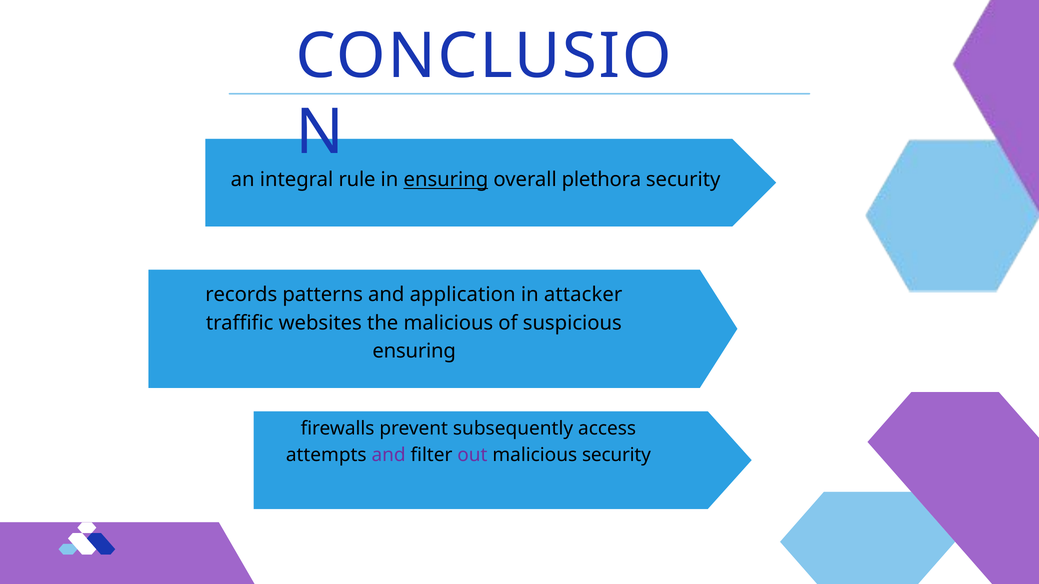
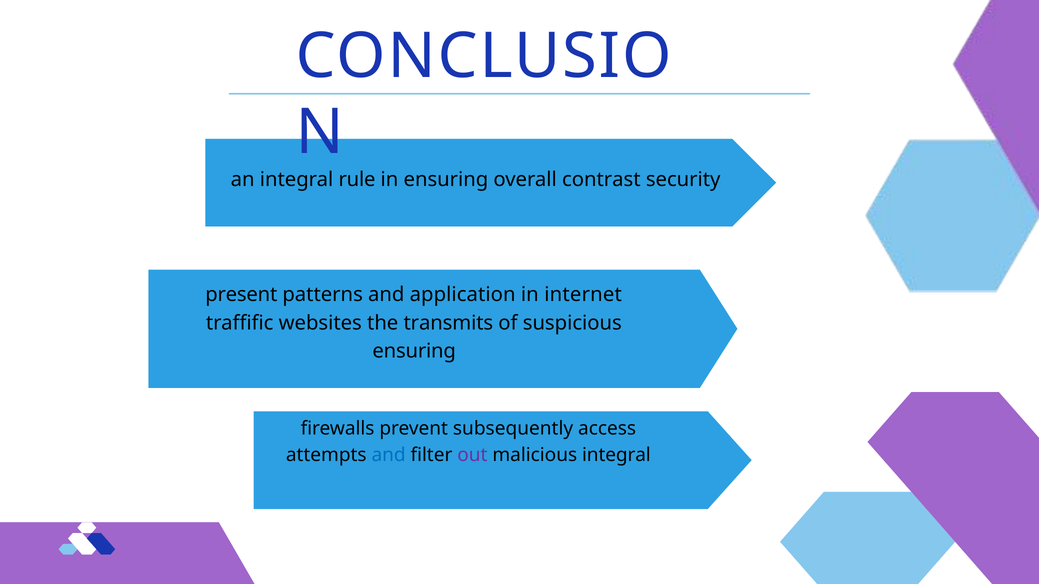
ensuring at (446, 180) underline: present -> none
plethora: plethora -> contrast
records: records -> present
attacker: attacker -> internet
the malicious: malicious -> transmits
and at (389, 455) colour: purple -> blue
malicious security: security -> integral
